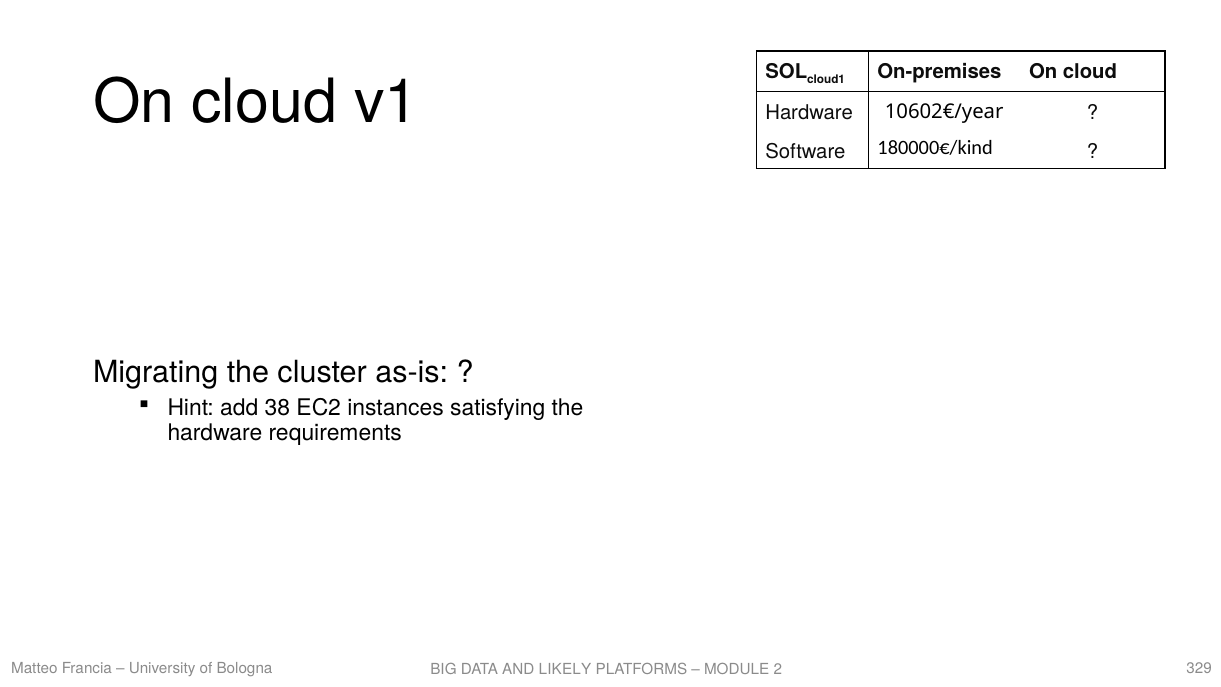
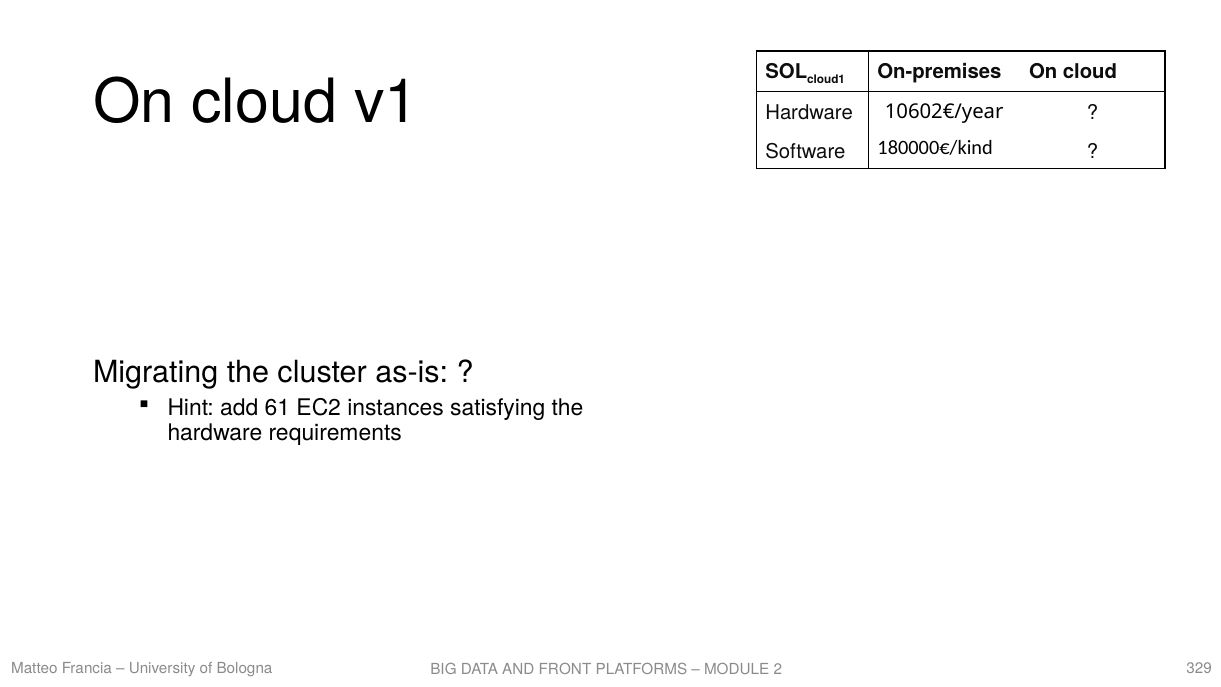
38: 38 -> 61
LIKELY: LIKELY -> FRONT
